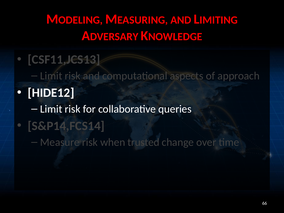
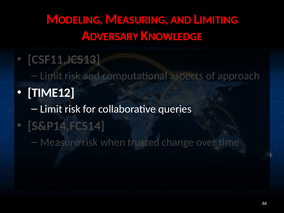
HIDE12: HIDE12 -> TIME12
